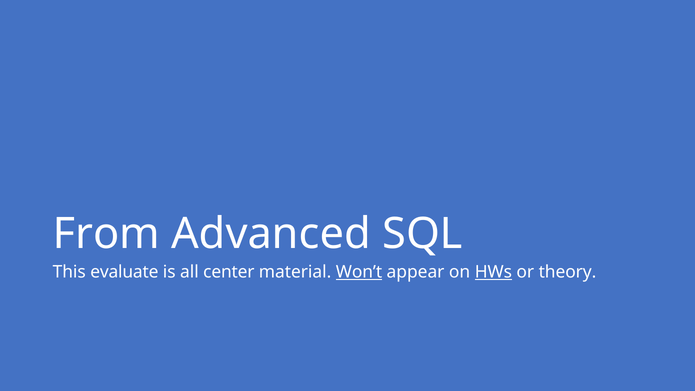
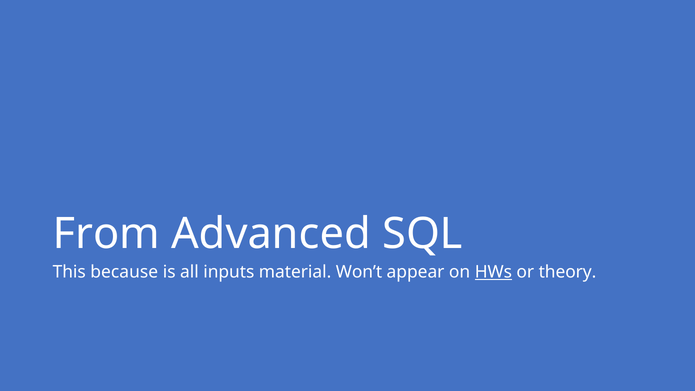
evaluate: evaluate -> because
center: center -> inputs
Won’t underline: present -> none
